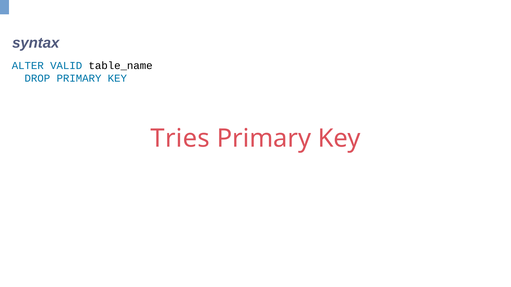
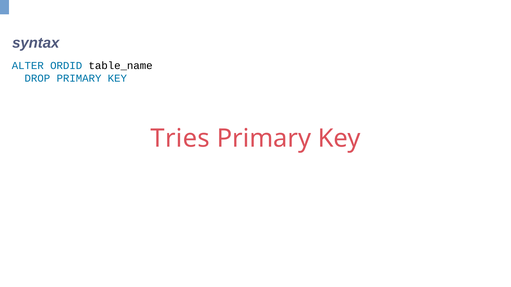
VALID: VALID -> ORDID
